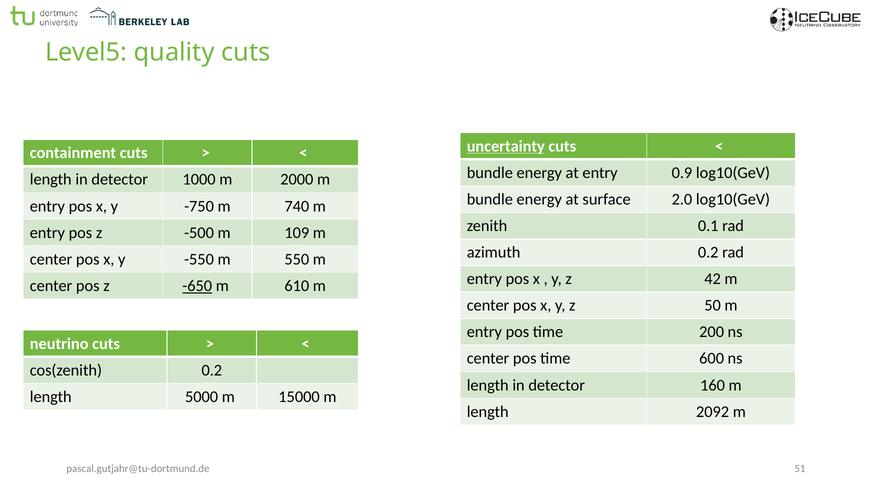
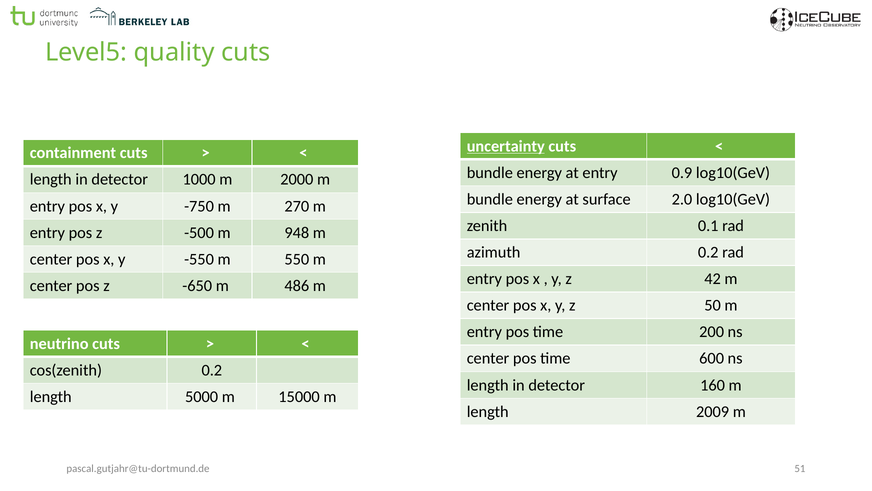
740: 740 -> 270
109: 109 -> 948
-650 underline: present -> none
610: 610 -> 486
2092: 2092 -> 2009
